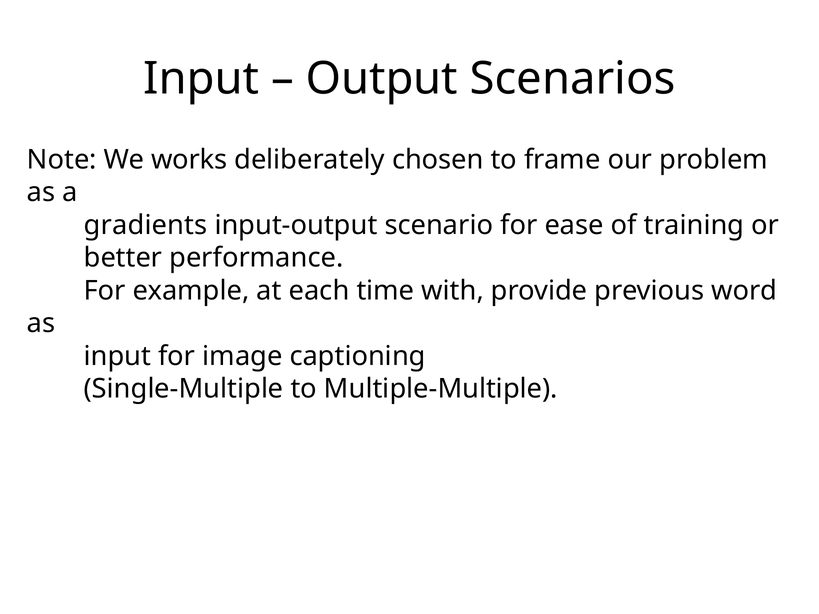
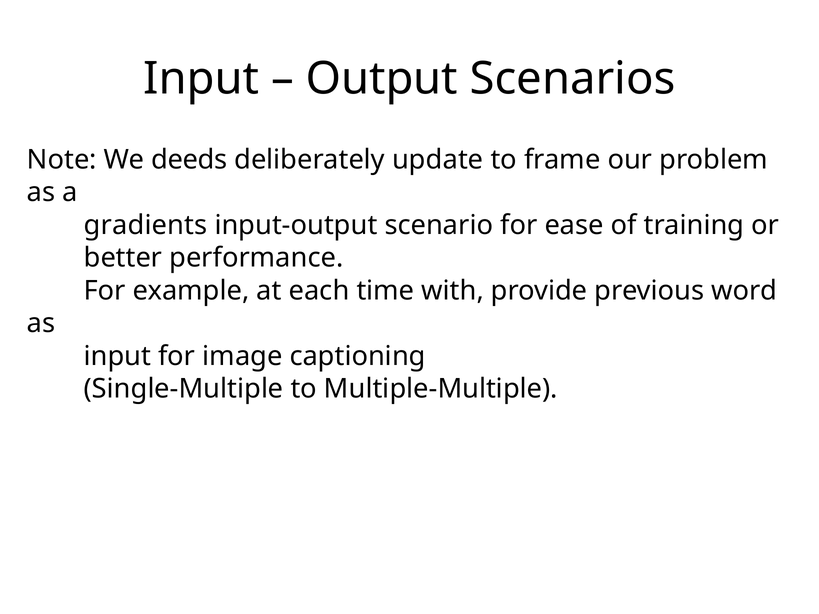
works: works -> deeds
chosen: chosen -> update
